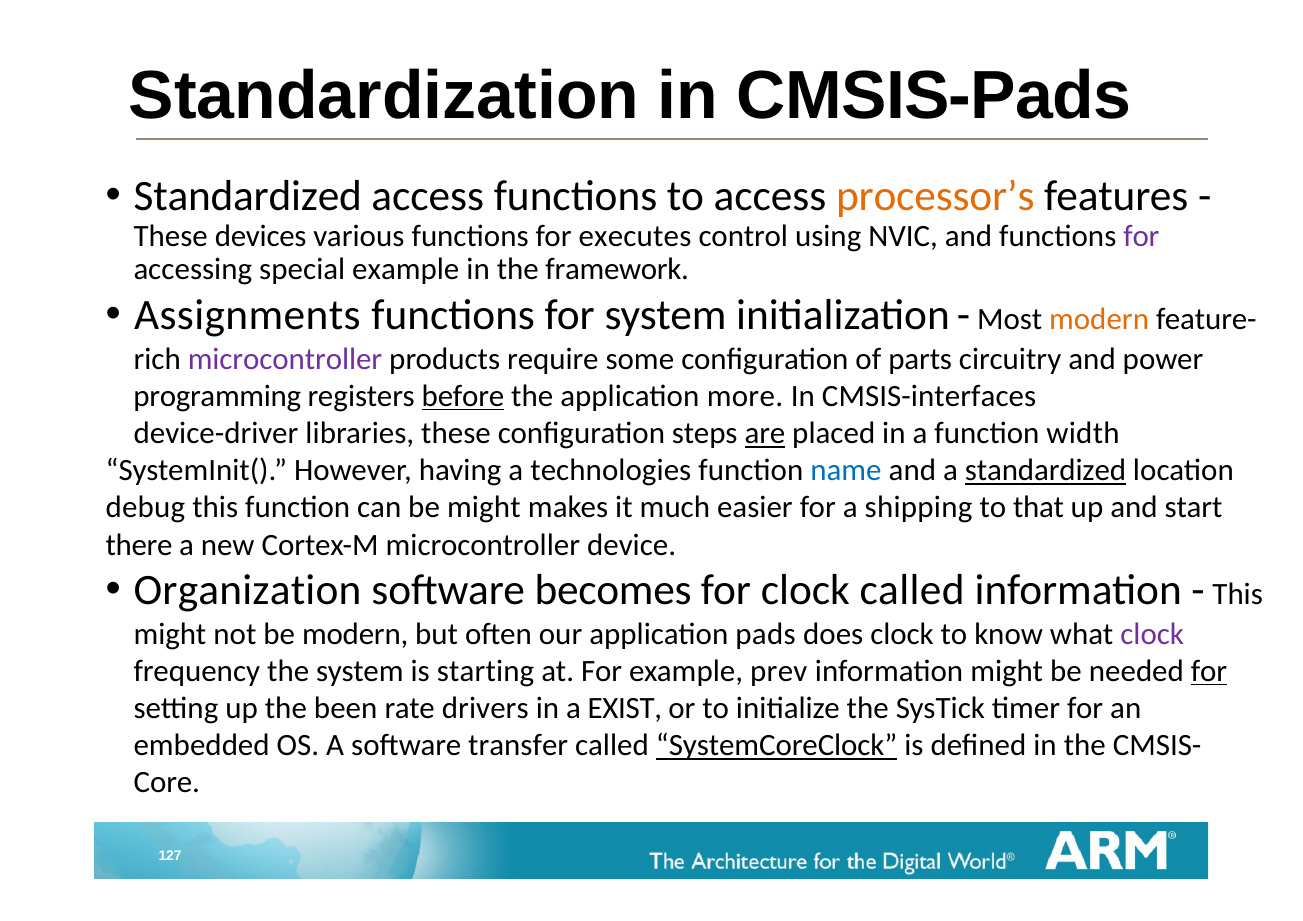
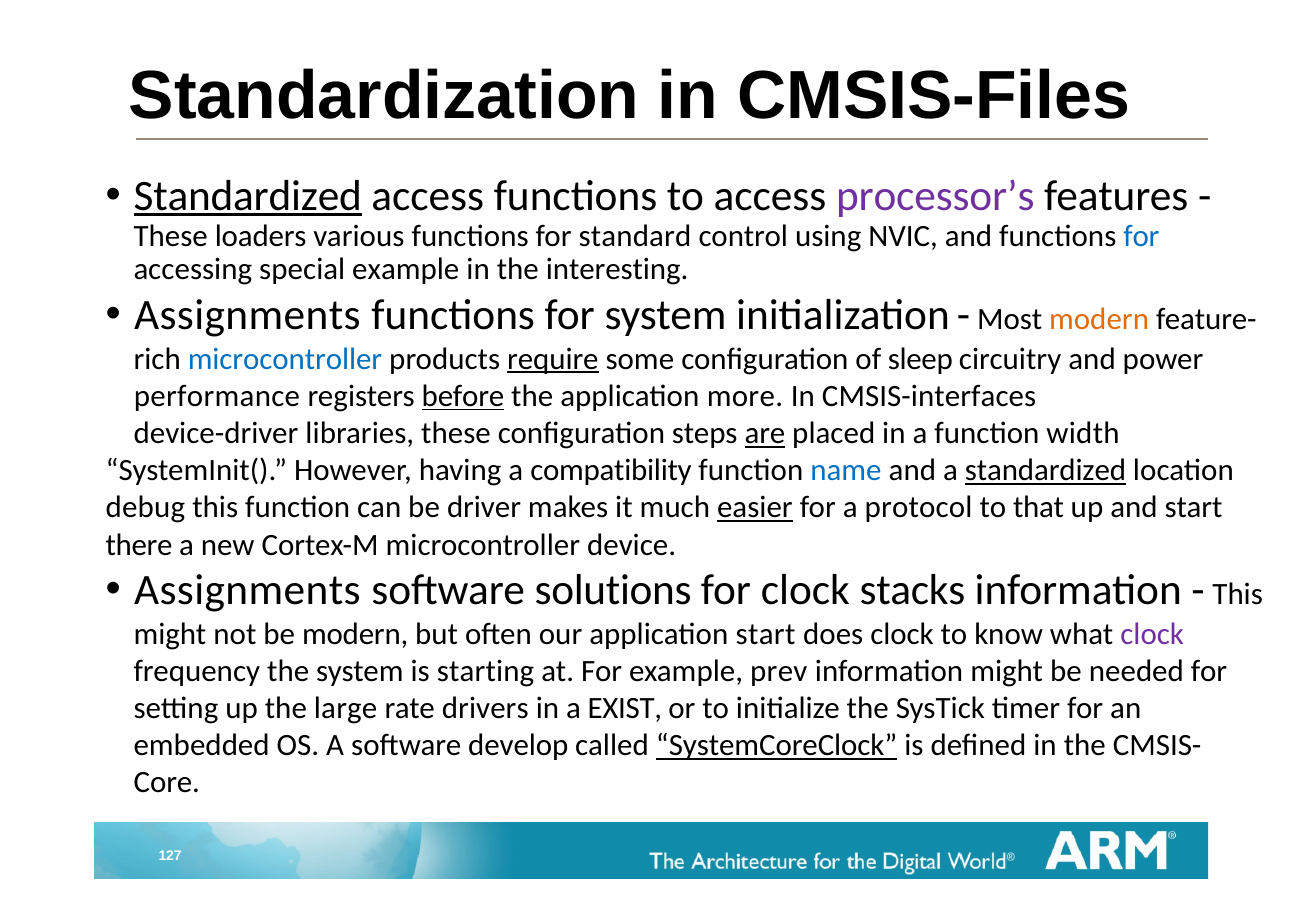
CMSIS-Pads: CMSIS-Pads -> CMSIS-Files
Standardized at (248, 196) underline: none -> present
processor’s colour: orange -> purple
devices: devices -> loaders
executes: executes -> standard
for at (1141, 236) colour: purple -> blue
framework: framework -> interesting
microcontroller at (285, 359) colour: purple -> blue
require underline: none -> present
parts: parts -> sleep
programming: programming -> performance
technologies: technologies -> compatibility
be might: might -> driver
easier underline: none -> present
shipping: shipping -> protocol
Organization at (247, 590): Organization -> Assignments
becomes: becomes -> solutions
clock called: called -> stacks
application pads: pads -> start
for at (1209, 671) underline: present -> none
been: been -> large
transfer: transfer -> develop
